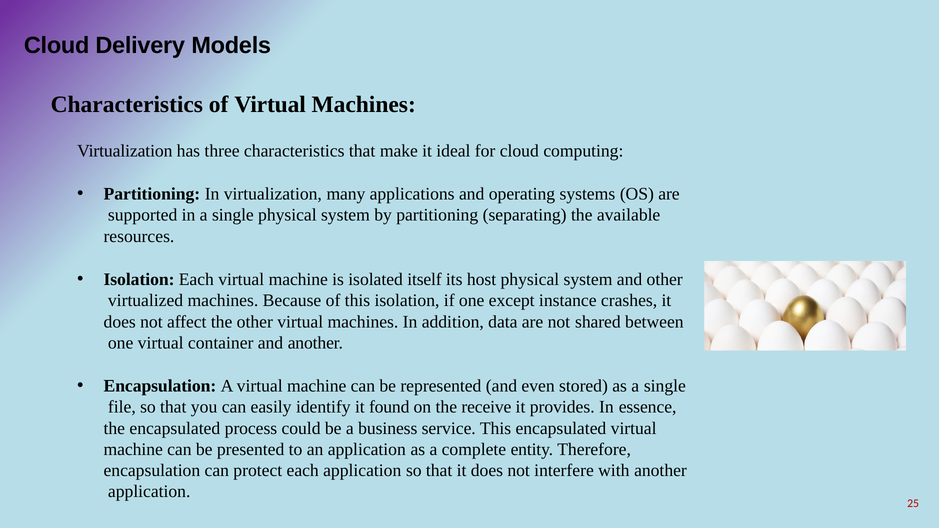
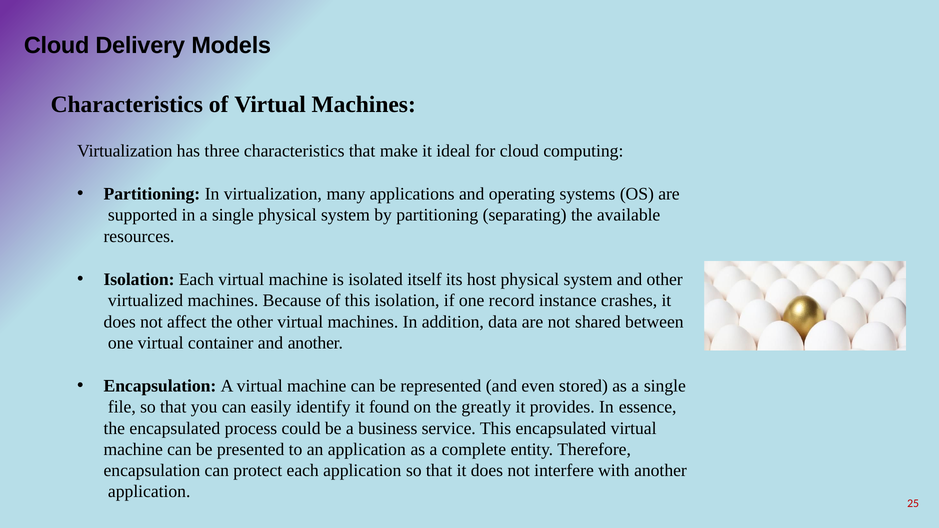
except: except -> record
receive: receive -> greatly
